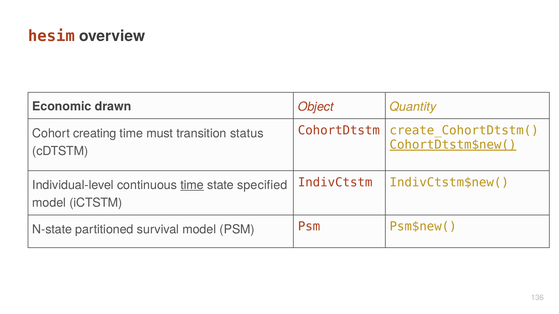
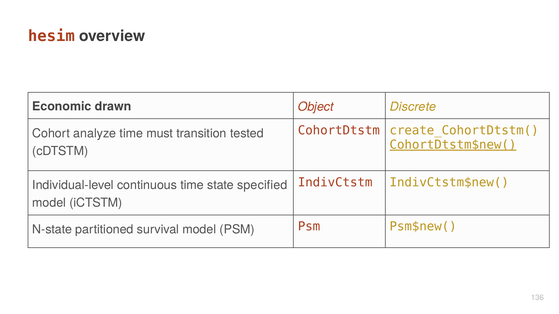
Quantity: Quantity -> Discrete
creating: creating -> analyze
status: status -> tested
time at (192, 185) underline: present -> none
